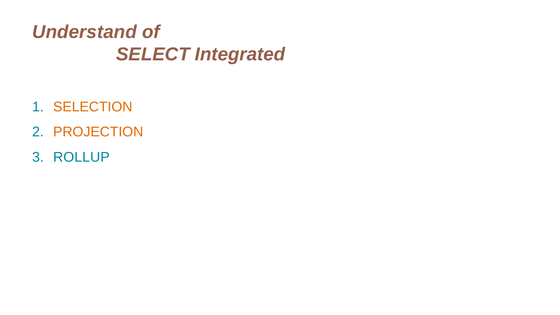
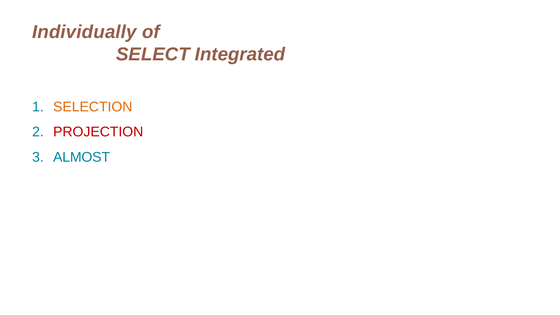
Understand: Understand -> Individually
PROJECTION colour: orange -> red
ROLLUP: ROLLUP -> ALMOST
